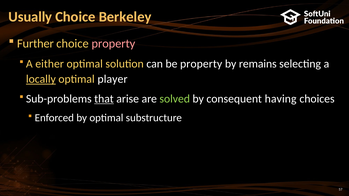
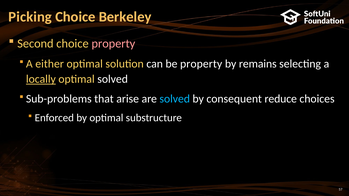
Usually: Usually -> Picking
Further: Further -> Second
optimal player: player -> solved
that underline: present -> none
solved at (175, 99) colour: light green -> light blue
having: having -> reduce
